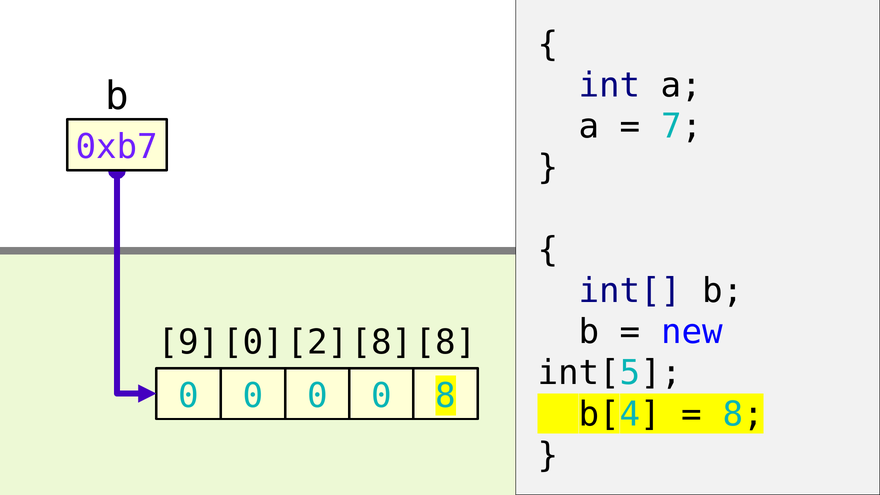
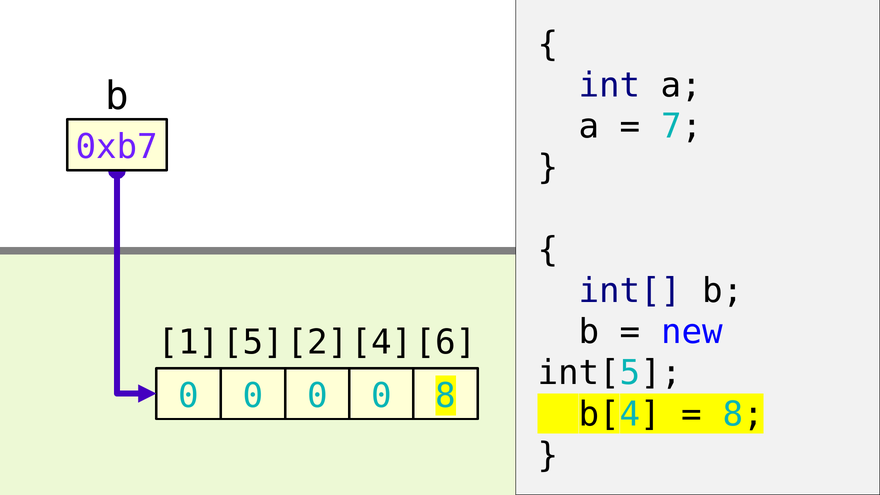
9: 9 -> 1
0 at (253, 343): 0 -> 5
8 at (382, 343): 8 -> 4
8 at (446, 343): 8 -> 6
